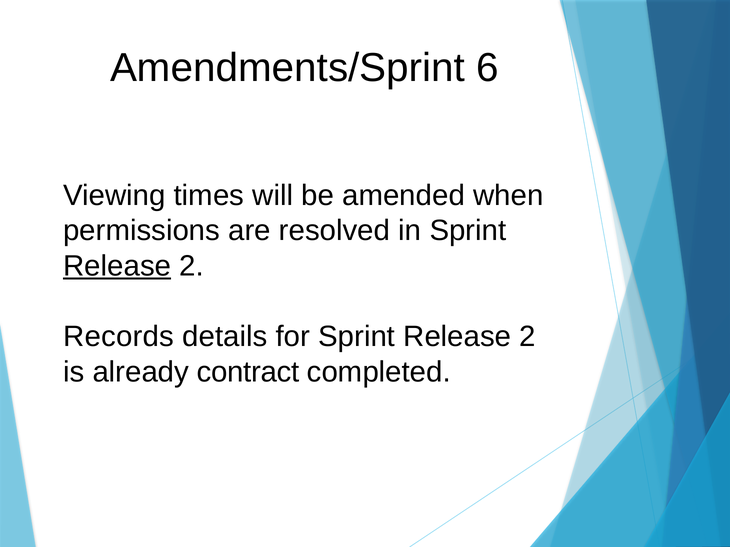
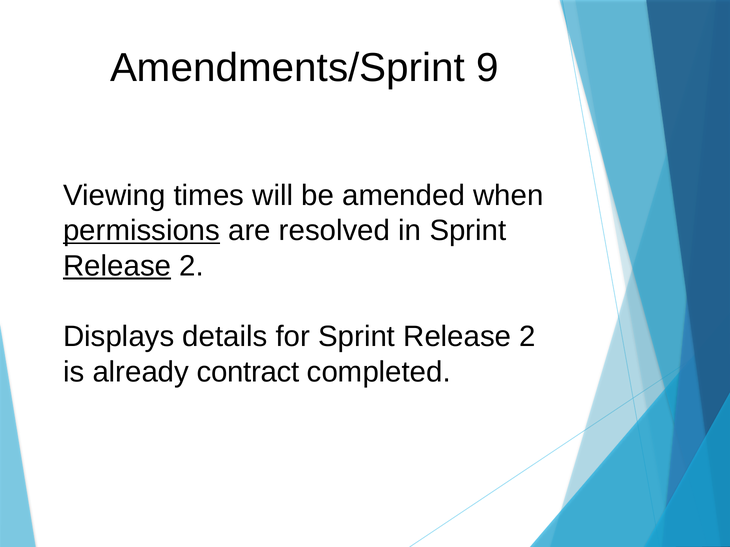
6: 6 -> 9
permissions underline: none -> present
Records: Records -> Displays
